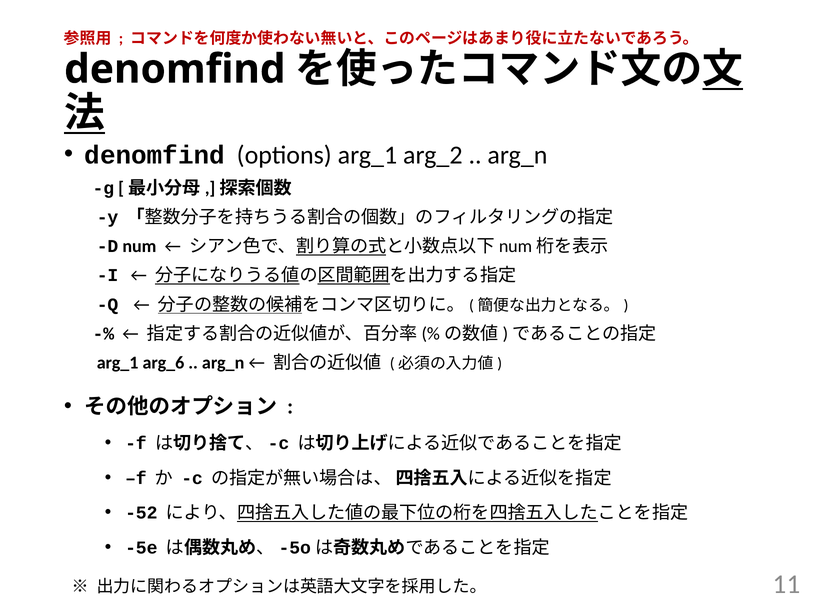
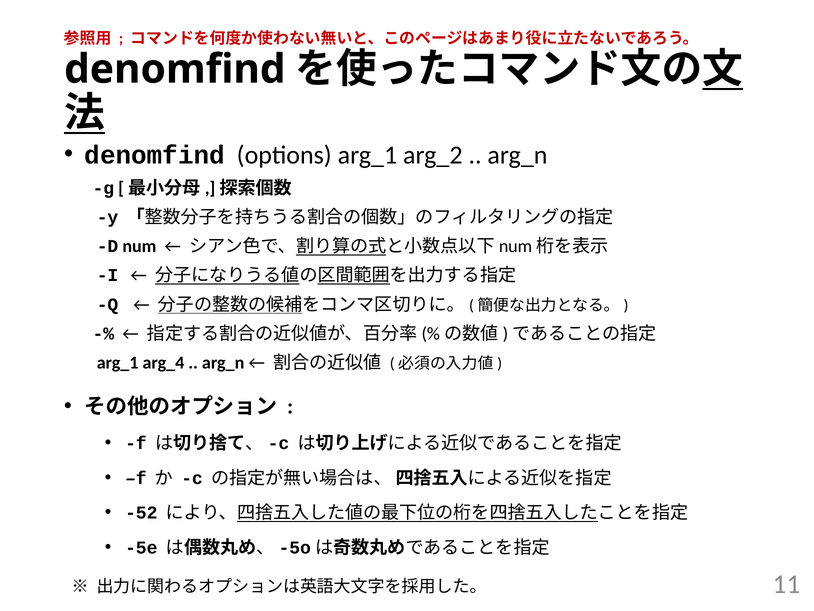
arg_6: arg_6 -> arg_4
